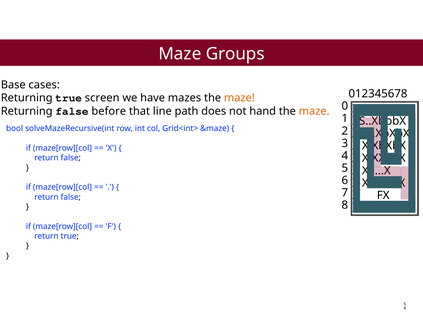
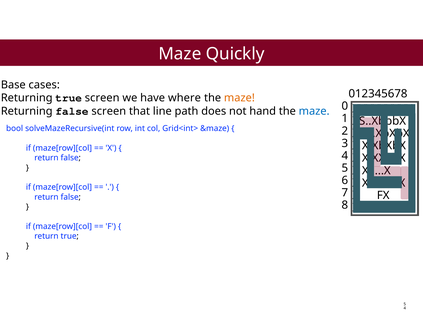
Groups: Groups -> Quickly
mazes: mazes -> where
false before: before -> screen
maze at (314, 111) colour: orange -> blue
